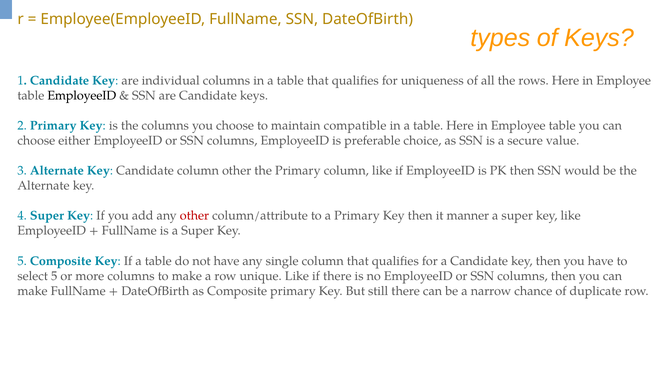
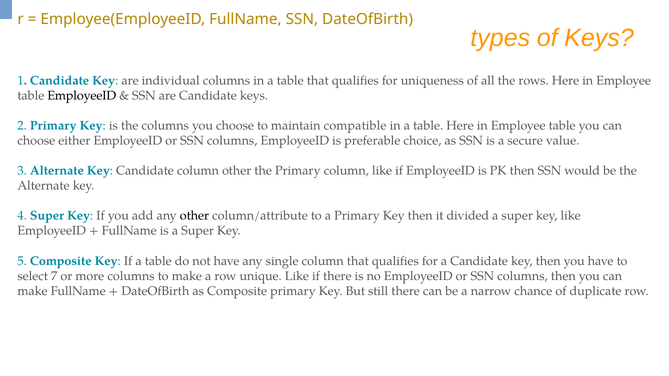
other at (194, 216) colour: red -> black
manner: manner -> divided
select 5: 5 -> 7
